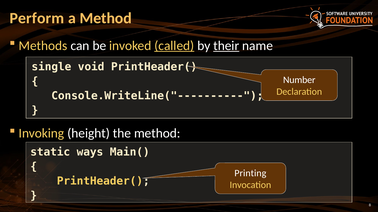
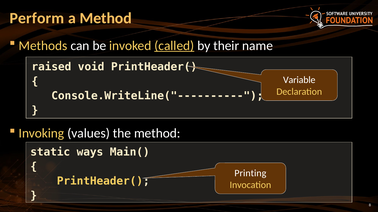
their underline: present -> none
single: single -> raised
Number: Number -> Variable
height: height -> values
